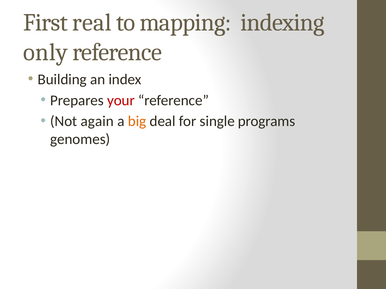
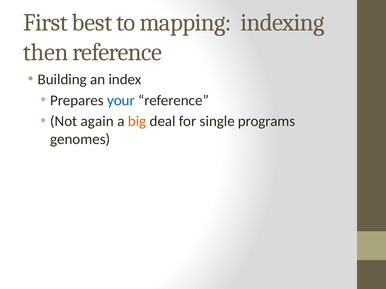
real: real -> best
only: only -> then
your colour: red -> blue
